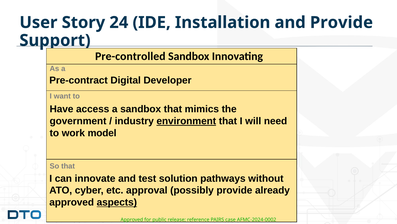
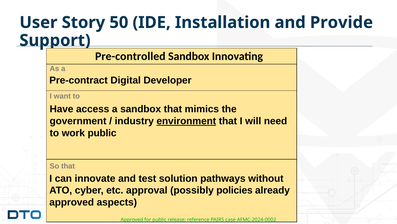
24: 24 -> 50
work model: model -> public
possibly provide: provide -> policies
aspects underline: present -> none
